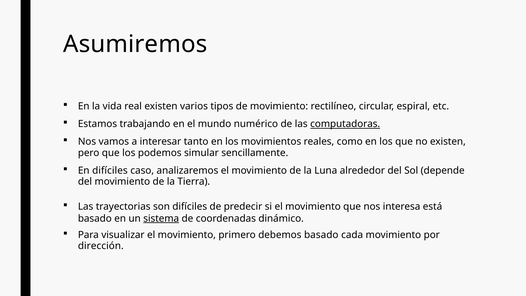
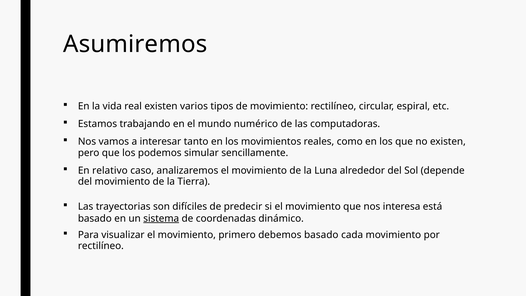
computadoras underline: present -> none
En difíciles: difíciles -> relativo
dirección at (101, 246): dirección -> rectilíneo
